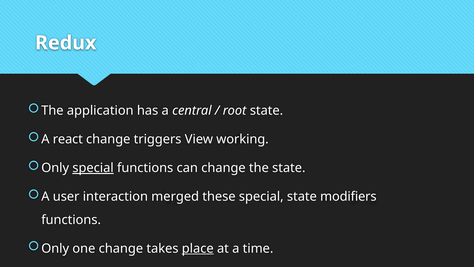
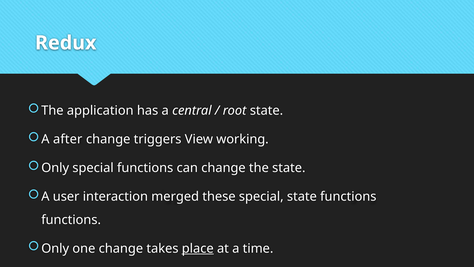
react: react -> after
special at (93, 168) underline: present -> none
state modifiers: modifiers -> functions
